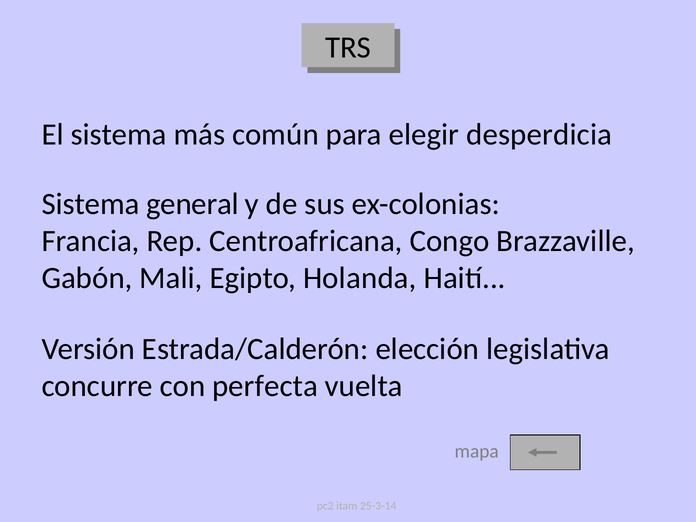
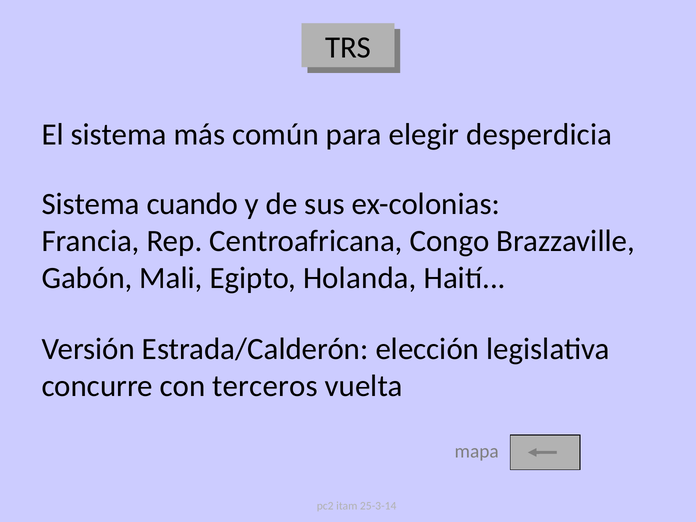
general: general -> cuando
perfecta: perfecta -> terceros
